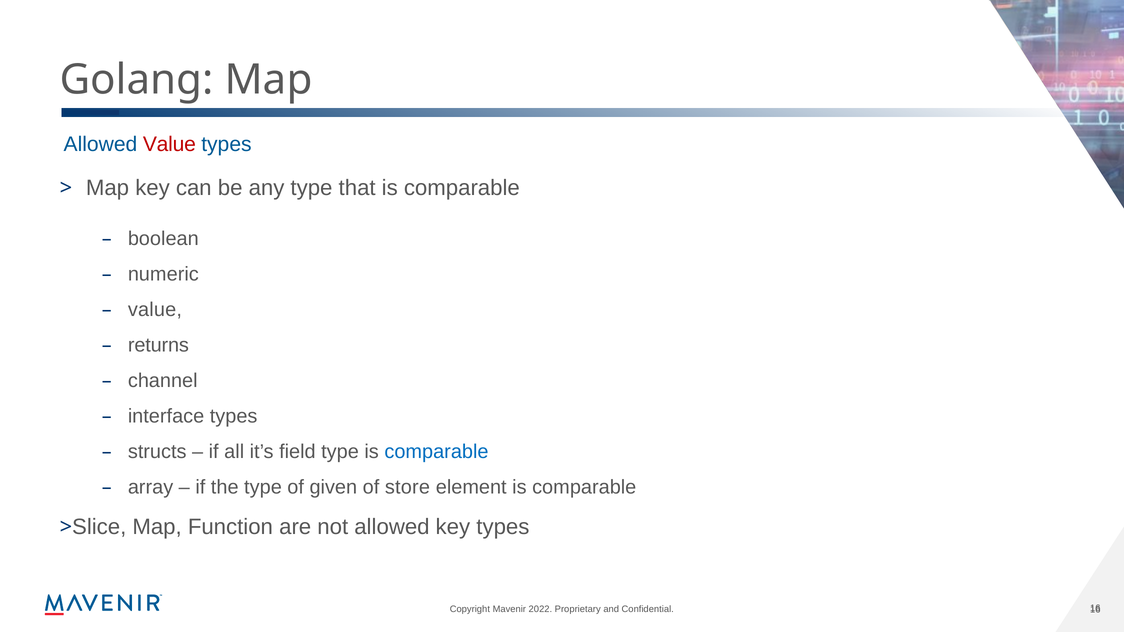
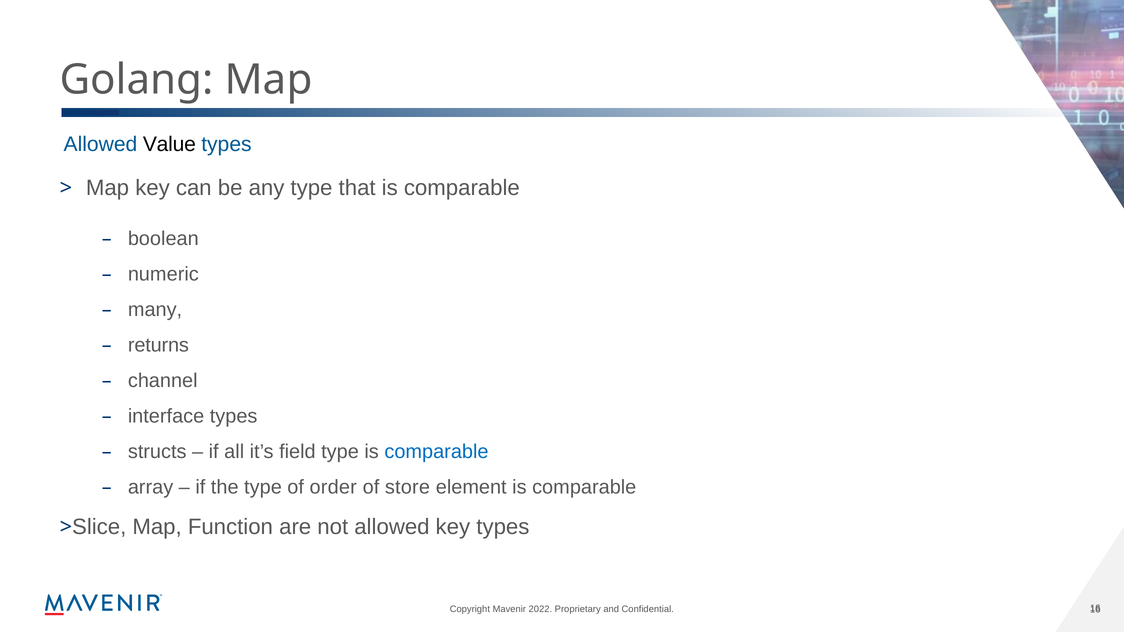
Value at (169, 144) colour: red -> black
value at (155, 310): value -> many
given: given -> order
